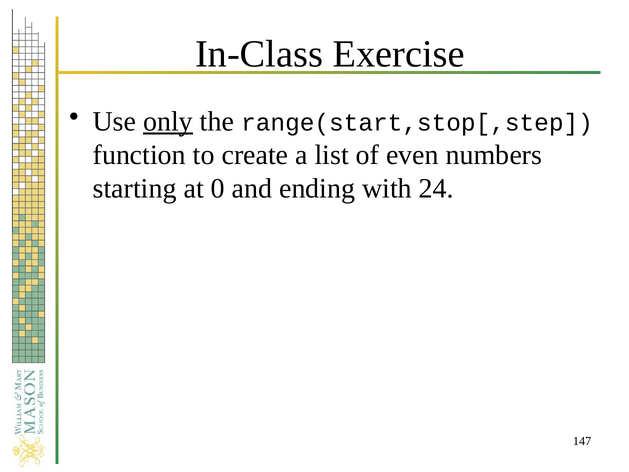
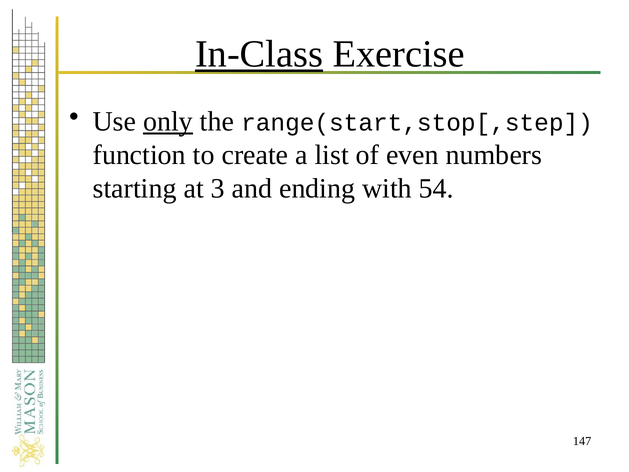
In-Class underline: none -> present
0: 0 -> 3
24: 24 -> 54
